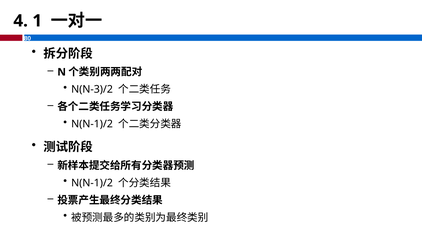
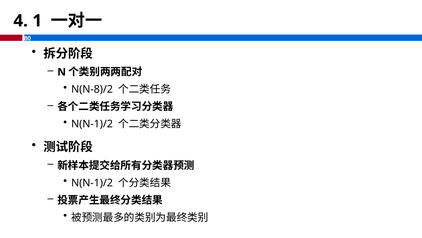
N(N-3)/2: N(N-3)/2 -> N(N-8)/2
